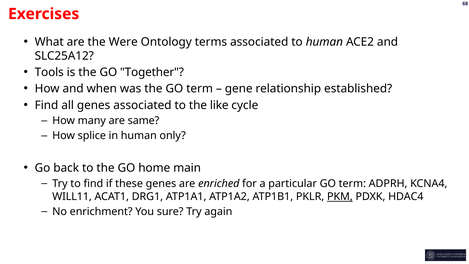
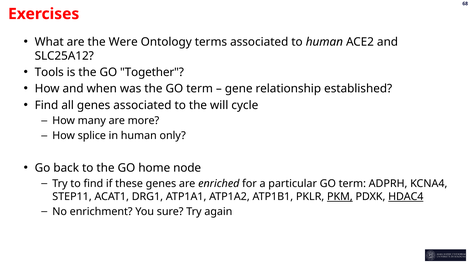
like: like -> will
same: same -> more
main: main -> node
WILL11: WILL11 -> STEP11
HDAC4 underline: none -> present
